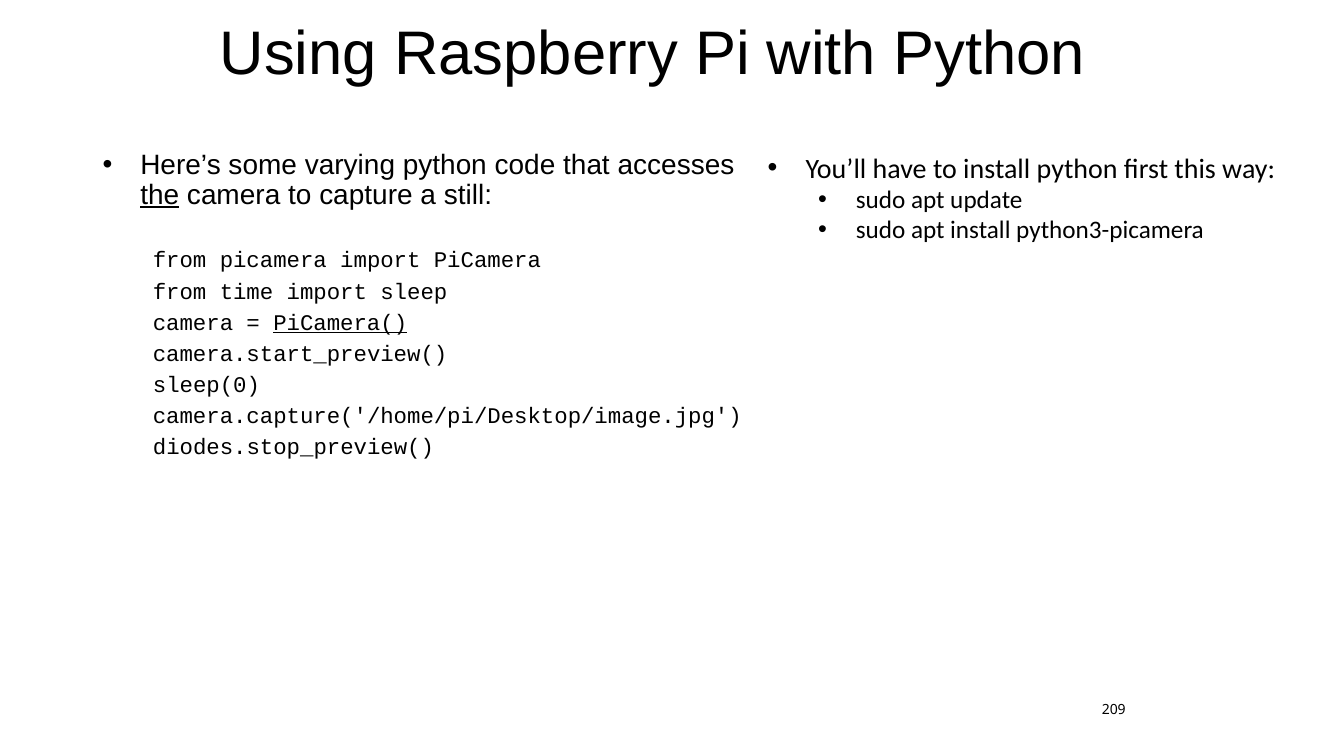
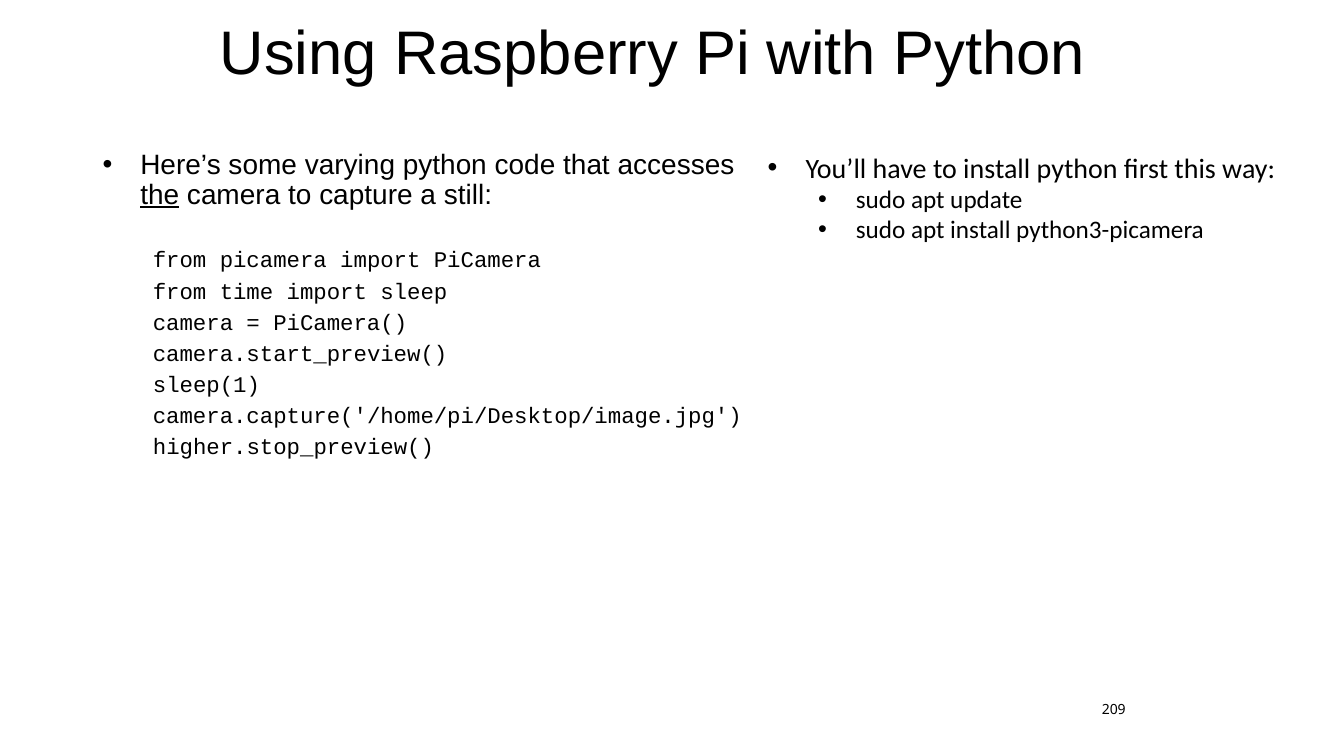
PiCamera( underline: present -> none
sleep(0: sleep(0 -> sleep(1
diodes.stop_preview(: diodes.stop_preview( -> higher.stop_preview(
